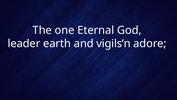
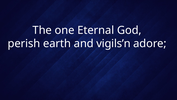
leader: leader -> perish
